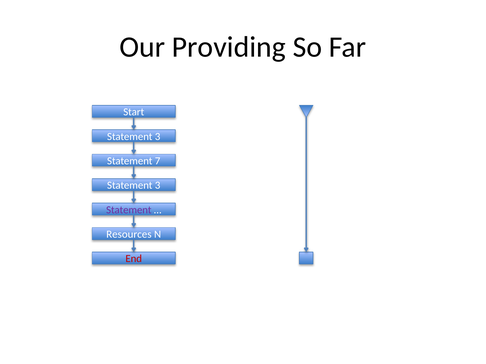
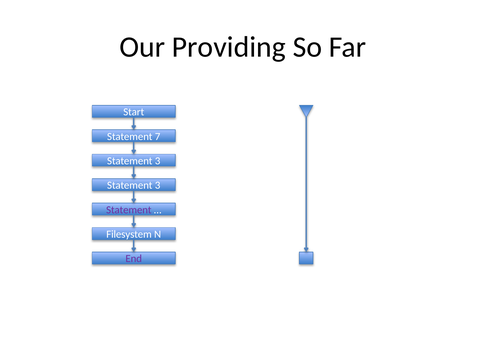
3 at (158, 137): 3 -> 7
7 at (158, 161): 7 -> 3
Resources: Resources -> Filesystem
End colour: red -> purple
